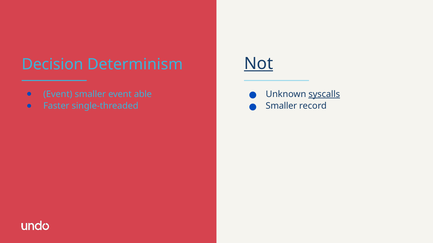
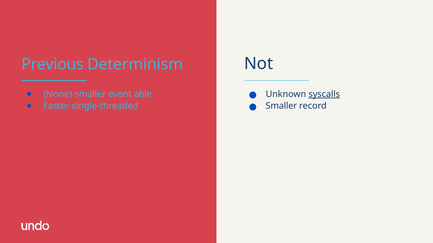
Not underline: present -> none
Decision: Decision -> Previous
Event at (58, 94): Event -> None
